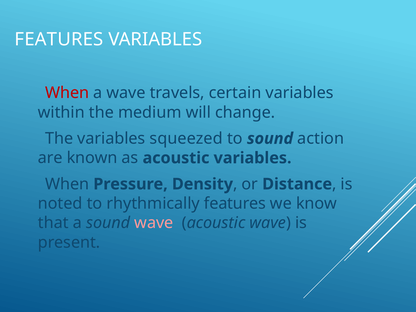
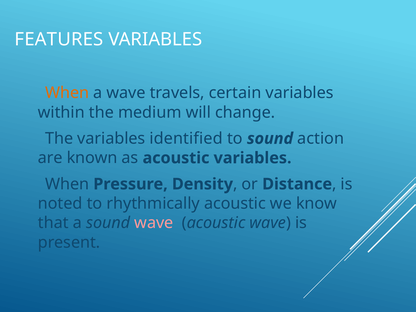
When at (67, 93) colour: red -> orange
squeezed: squeezed -> identified
rhythmically features: features -> acoustic
